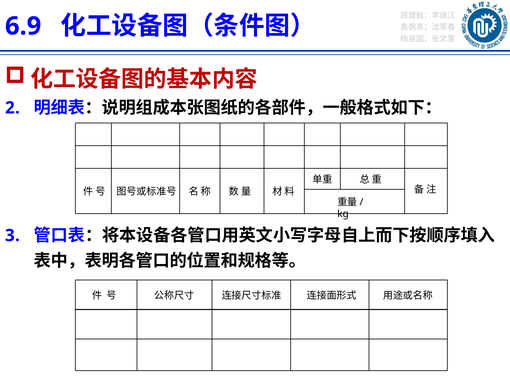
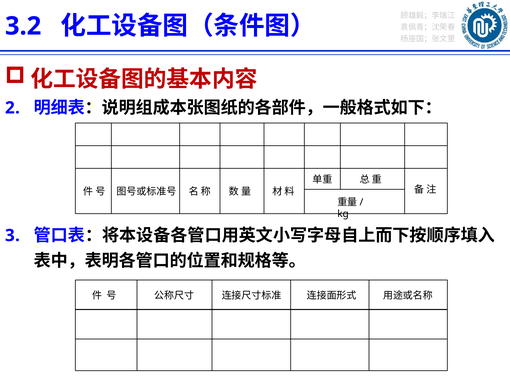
6.9: 6.9 -> 3.2
